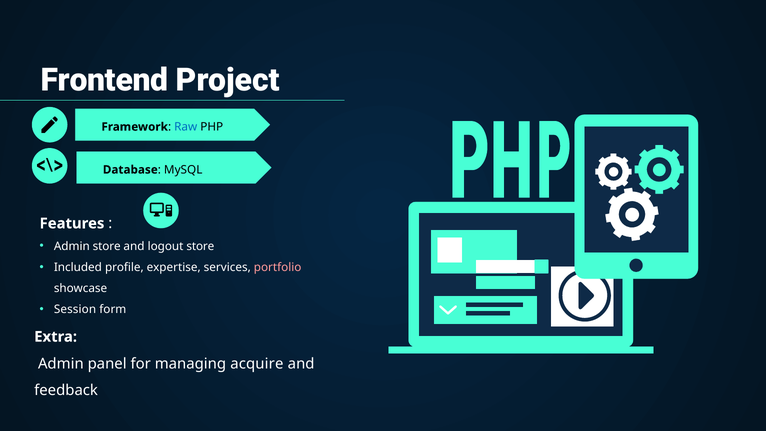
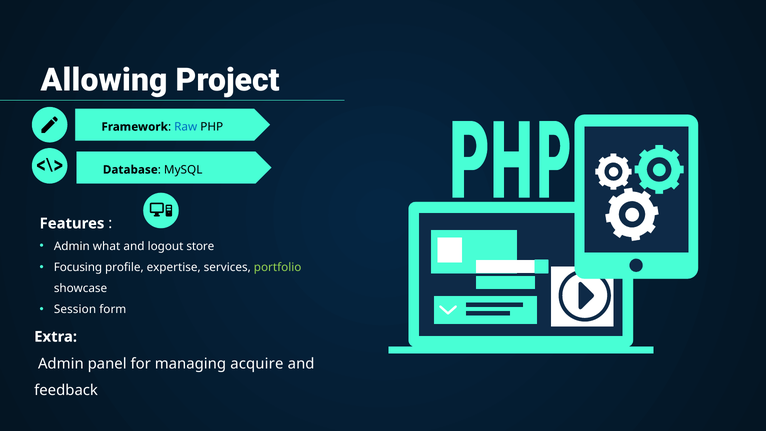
Frontend: Frontend -> Allowing
Admin store: store -> what
Included: Included -> Focusing
portfolio colour: pink -> light green
